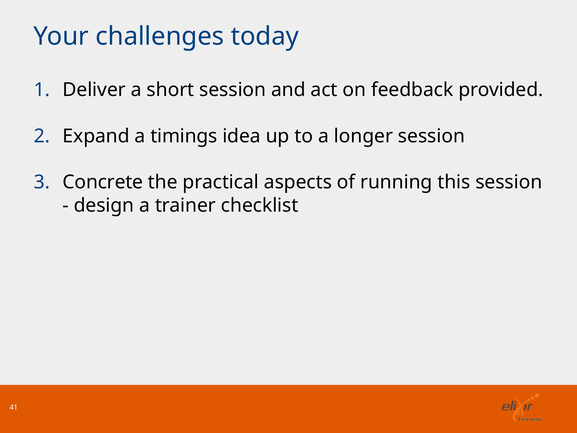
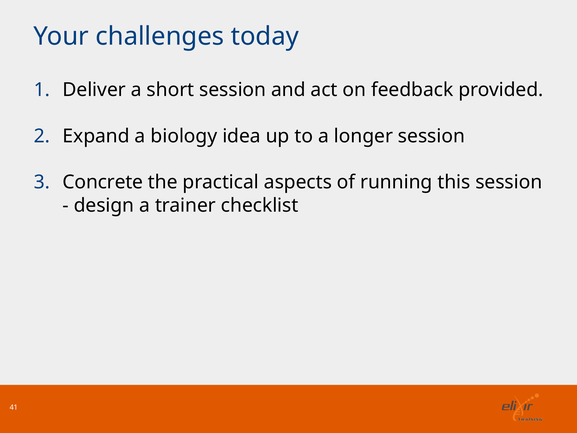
timings: timings -> biology
